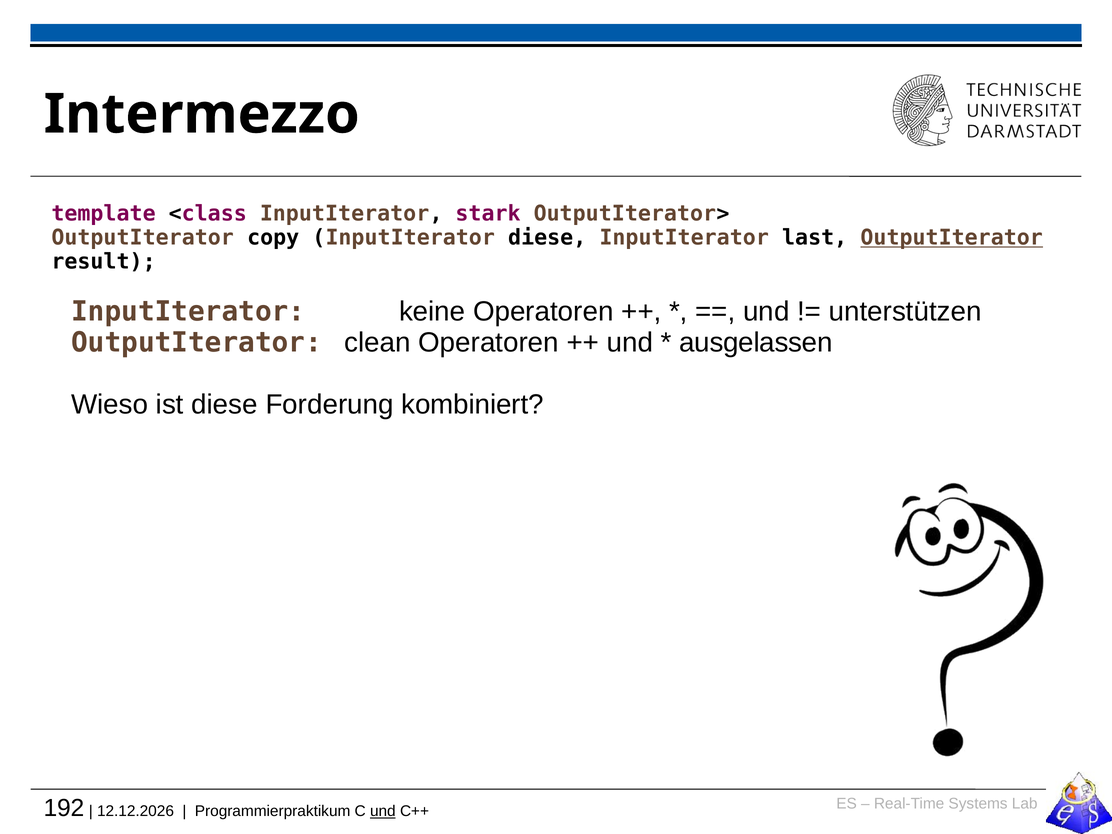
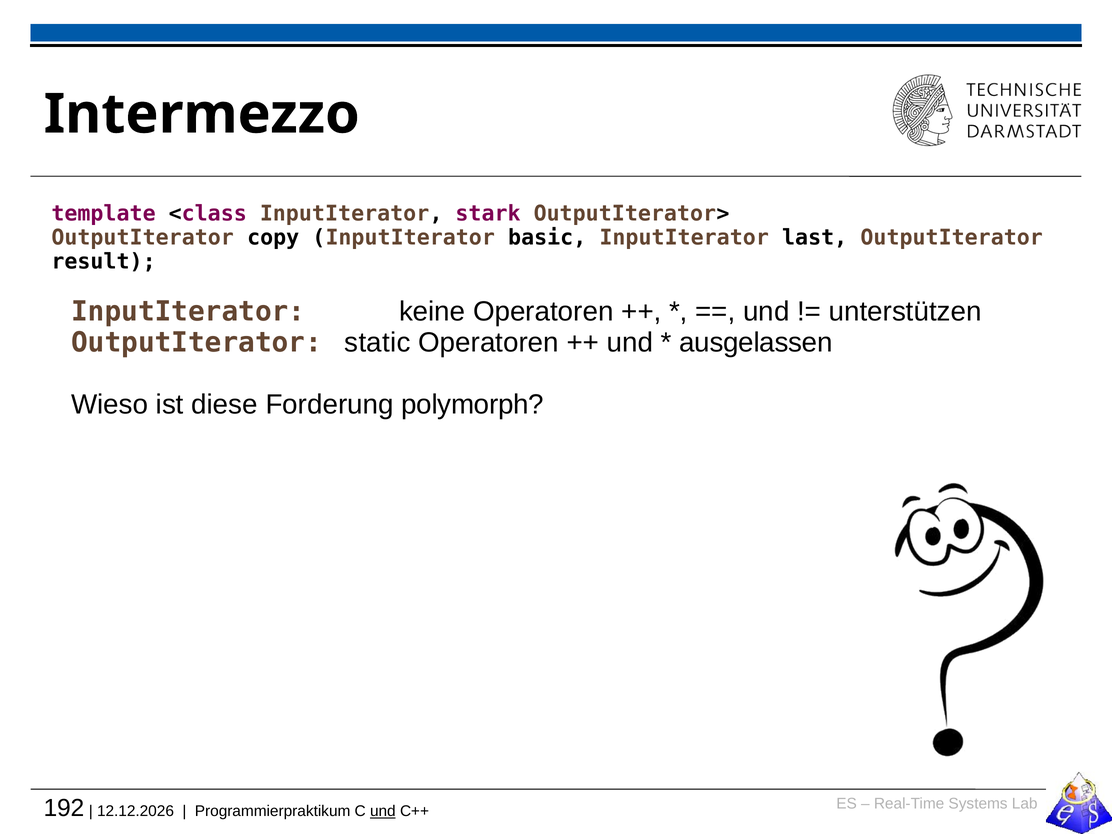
InputIterator diese: diese -> basic
OutputIterator at (952, 238) underline: present -> none
clean: clean -> static
kombiniert: kombiniert -> polymorph
